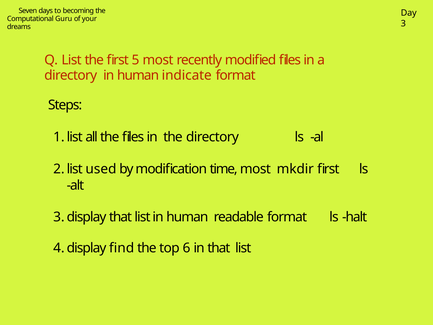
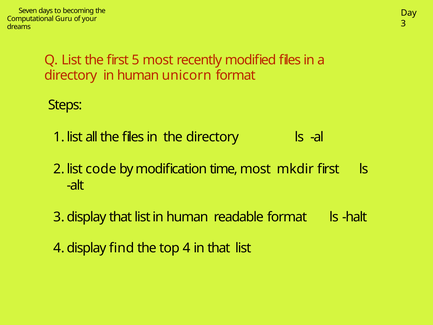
indicate: indicate -> unicorn
used: used -> code
6: 6 -> 4
